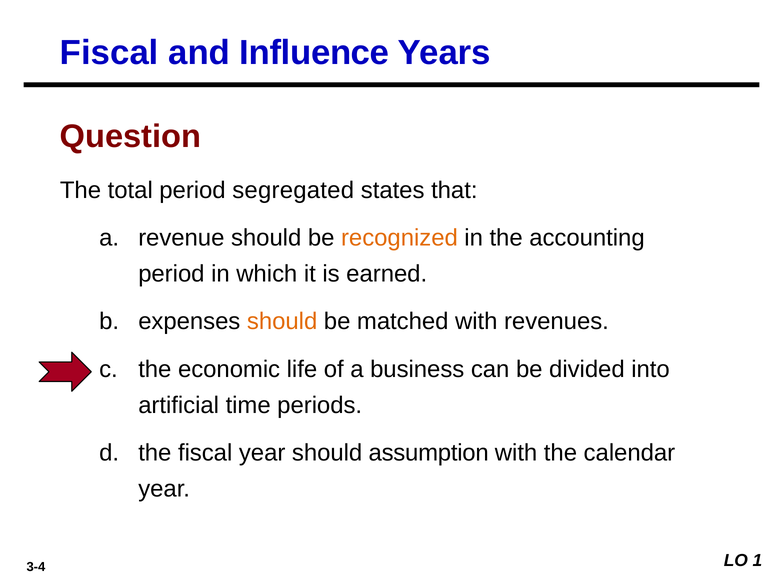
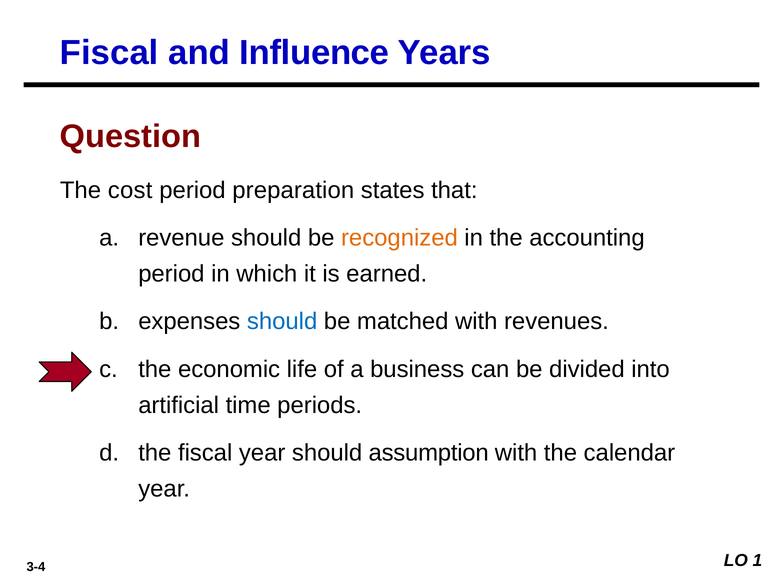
total: total -> cost
segregated: segregated -> preparation
should at (282, 322) colour: orange -> blue
